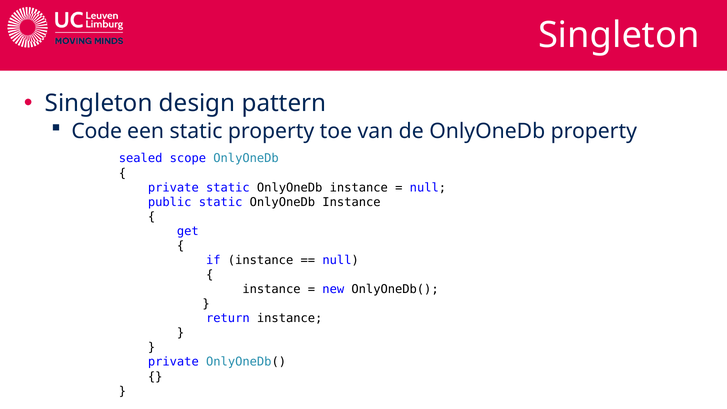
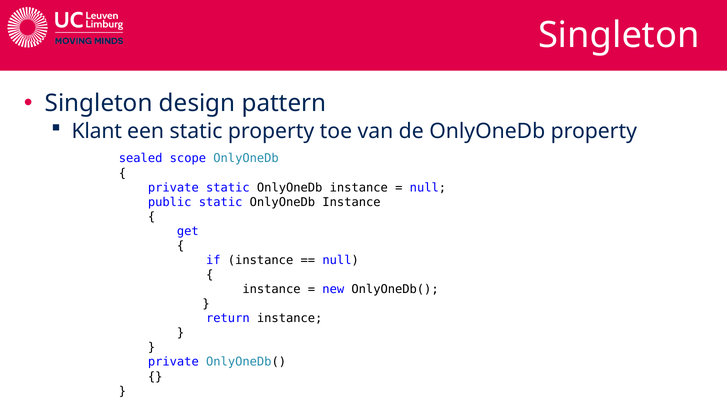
Code: Code -> Klant
